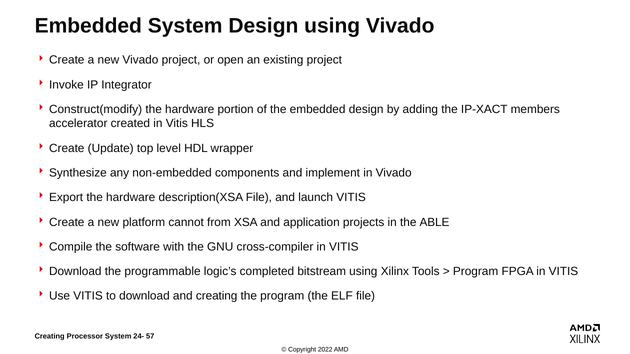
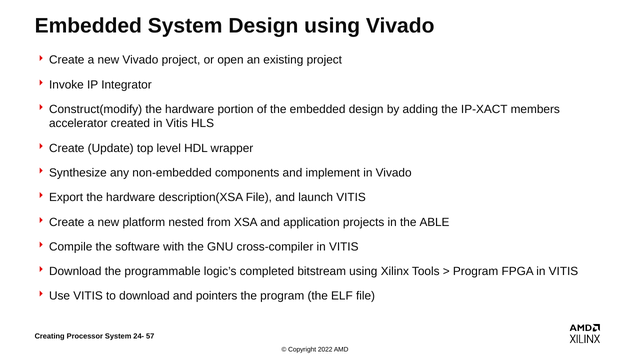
cannot: cannot -> nested
and creating: creating -> pointers
